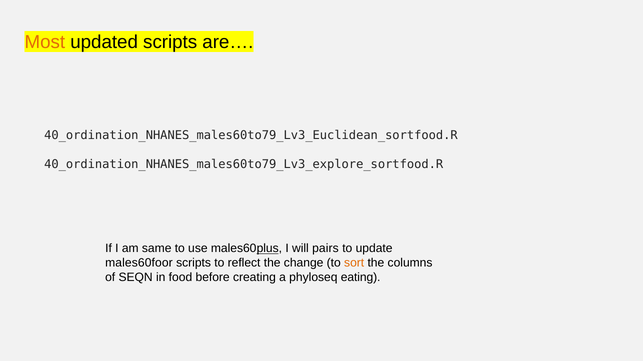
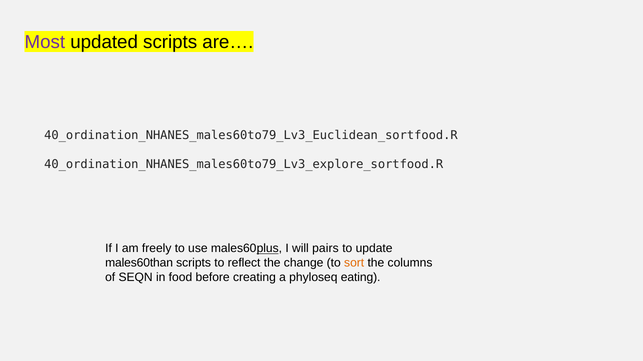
Most colour: orange -> purple
same: same -> freely
males60foor: males60foor -> males60than
